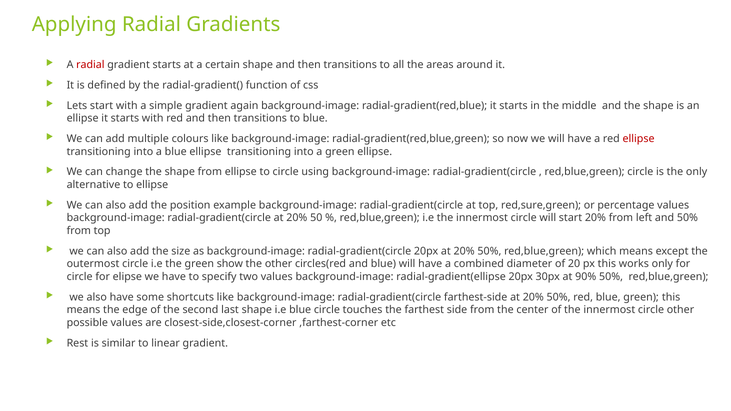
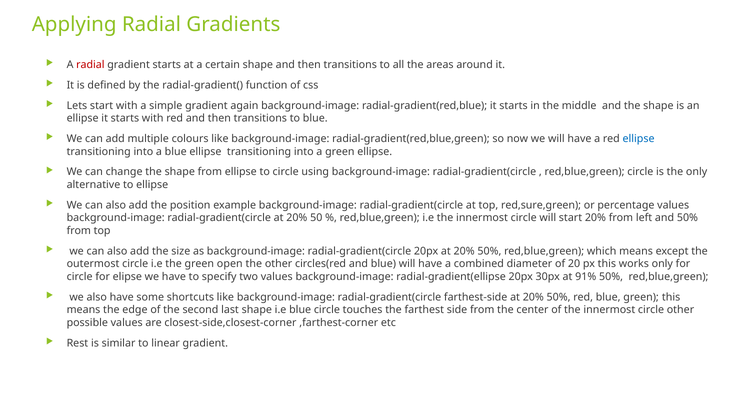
ellipse at (639, 139) colour: red -> blue
show: show -> open
90%: 90% -> 91%
